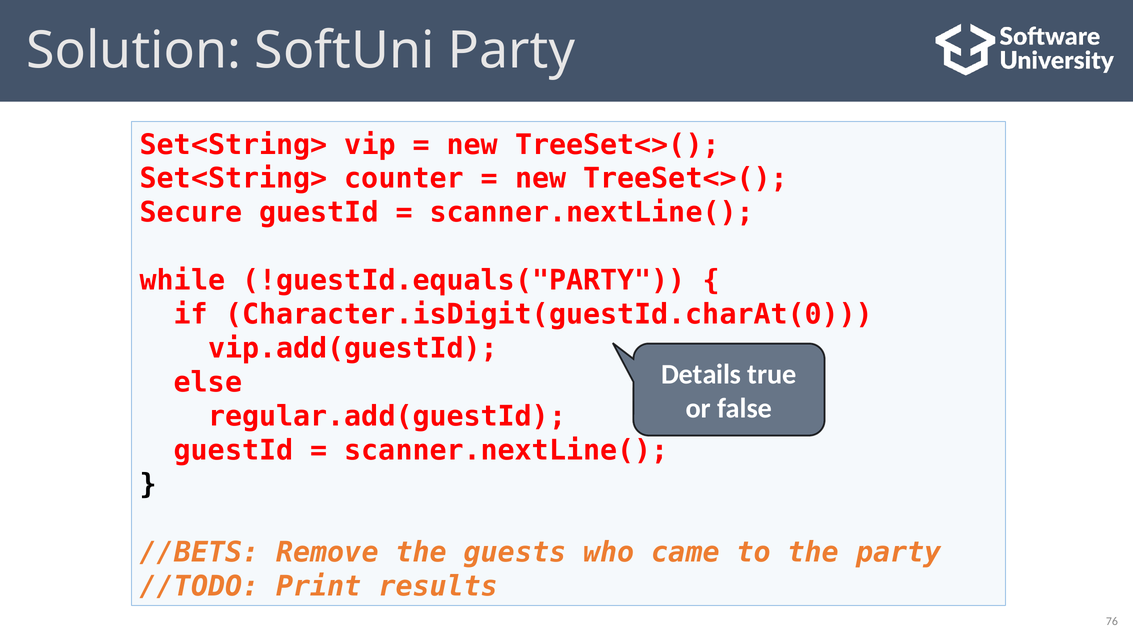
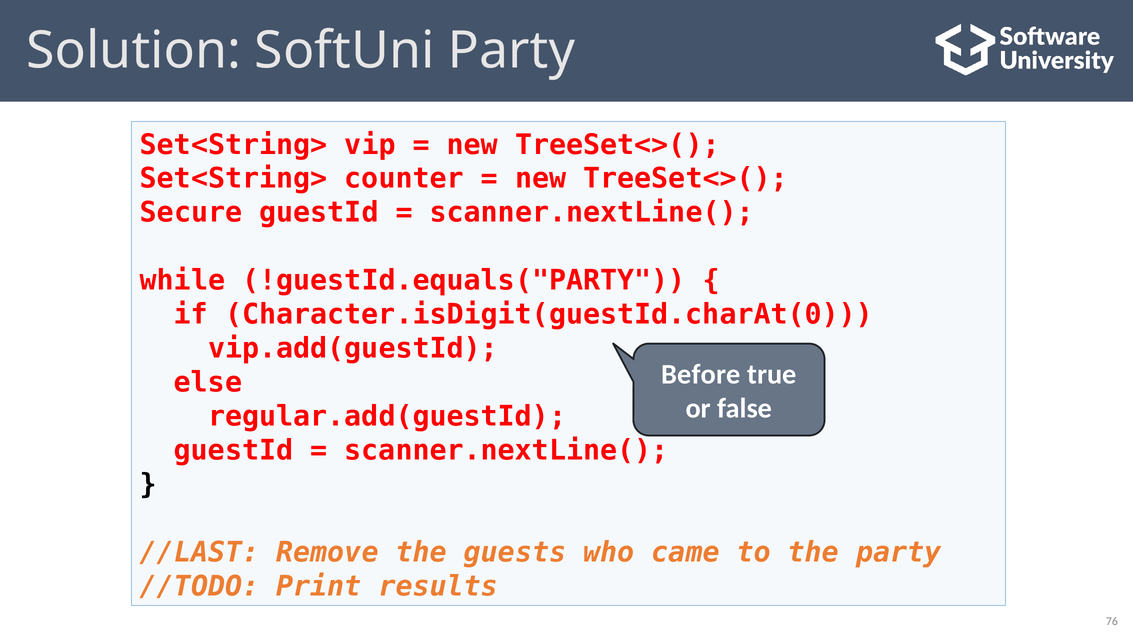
Details: Details -> Before
//BETS: //BETS -> //LAST
